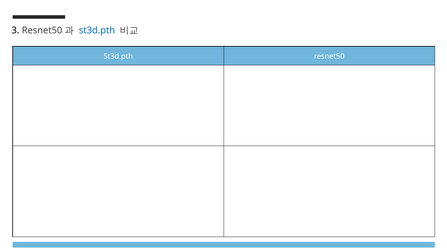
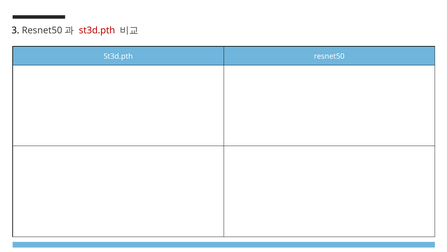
st3d.pth at (97, 30) colour: blue -> red
